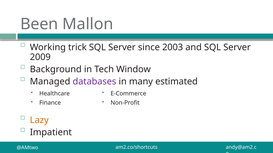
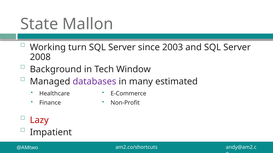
Been: Been -> State
trick: trick -> turn
2009: 2009 -> 2008
Lazy colour: orange -> red
